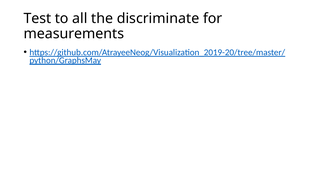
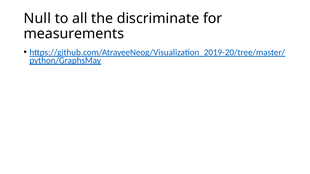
Test: Test -> Null
